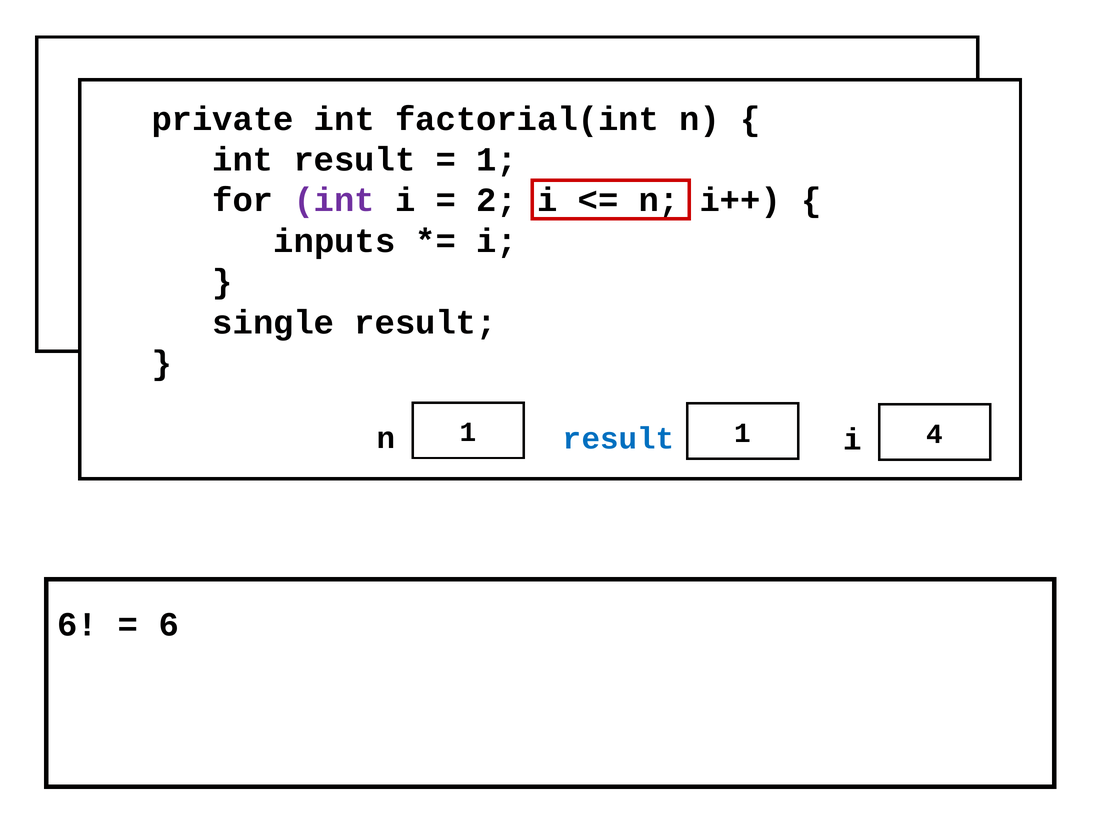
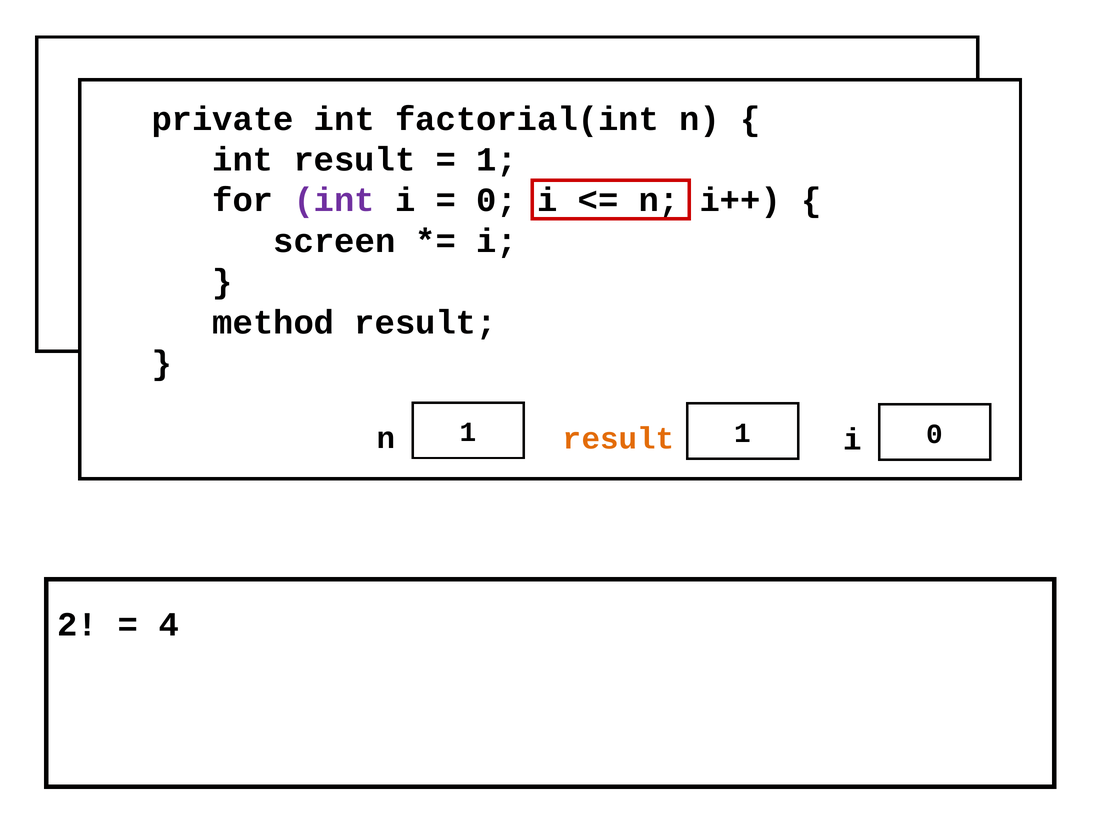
2 at (497, 200): 2 -> 0
inputs: inputs -> screen
single: single -> method
n 4: 4 -> 0
result at (619, 438) colour: blue -> orange
6 at (77, 624): 6 -> 2
6 at (169, 624): 6 -> 4
